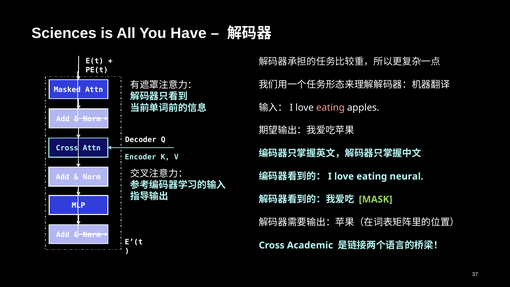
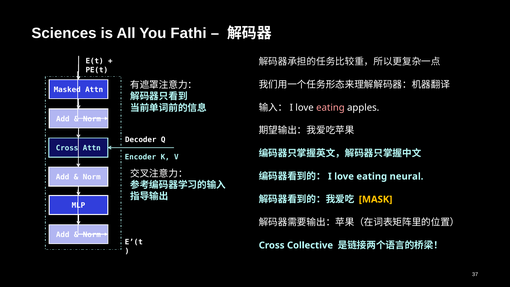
Have: Have -> Fathi
MASK colour: light green -> yellow
Academic: Academic -> Collective
